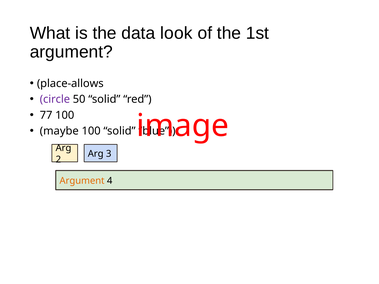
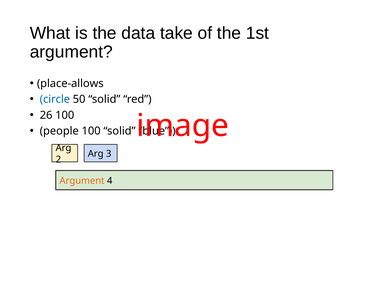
look: look -> take
circle colour: purple -> blue
77: 77 -> 26
maybe: maybe -> people
